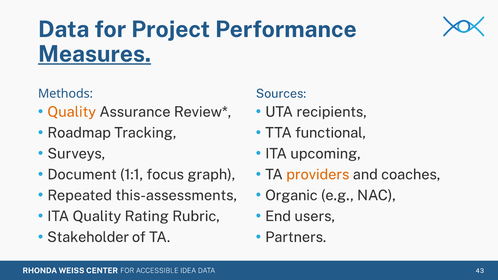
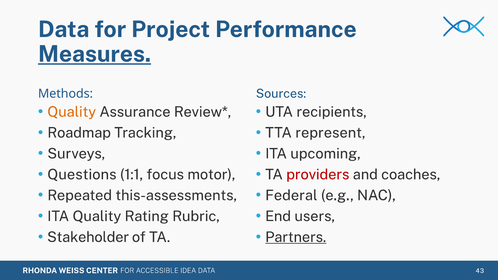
functional: functional -> represent
Document: Document -> Questions
graph: graph -> motor
providers colour: orange -> red
Organic: Organic -> Federal
Partners underline: none -> present
